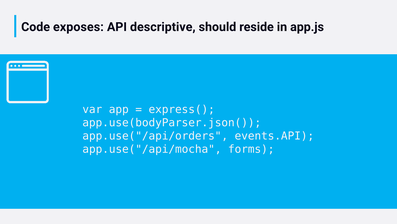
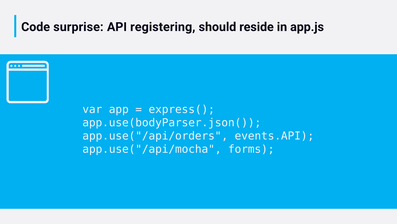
exposes: exposes -> surprise
descriptive: descriptive -> registering
